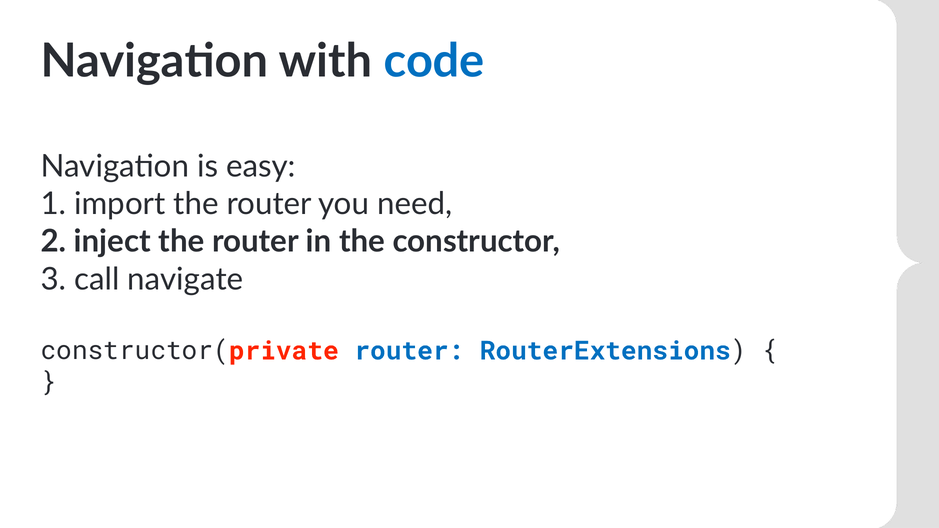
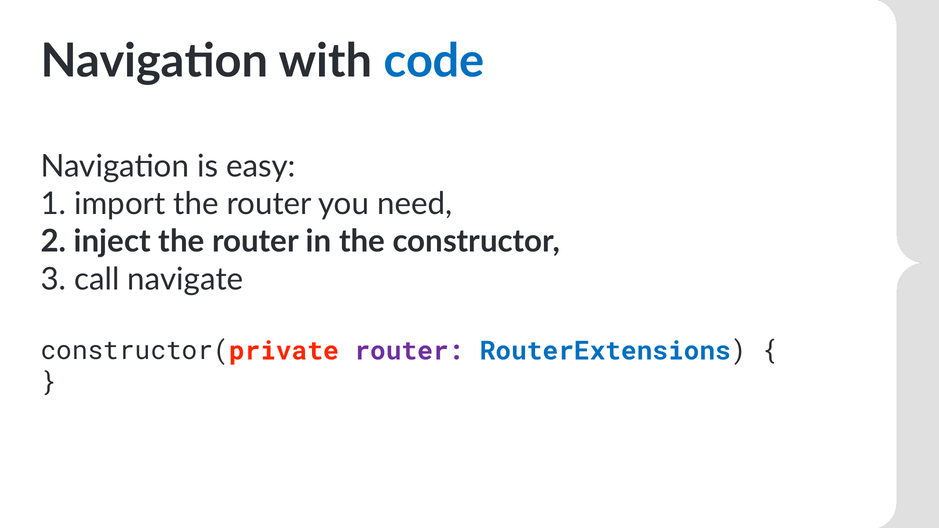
router at (409, 351) colour: blue -> purple
